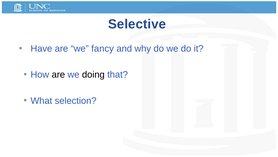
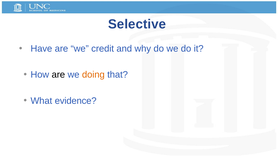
fancy: fancy -> credit
doing colour: black -> orange
selection: selection -> evidence
